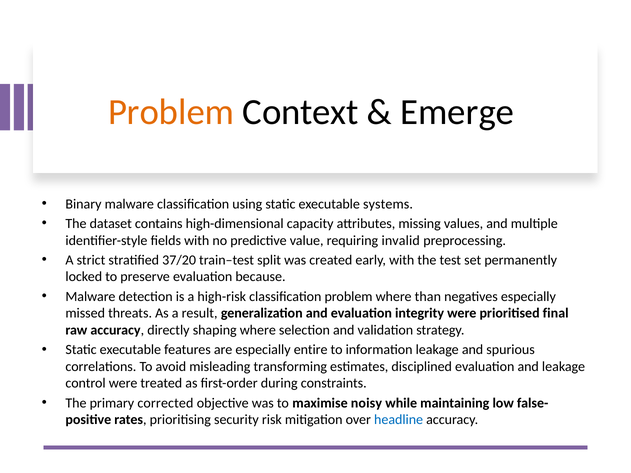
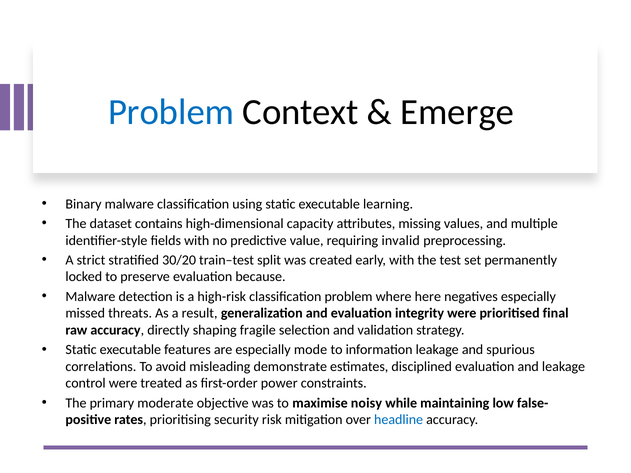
Problem at (171, 112) colour: orange -> blue
systems: systems -> learning
37/20: 37/20 -> 30/20
than: than -> here
shaping where: where -> fragile
entire: entire -> mode
transforming: transforming -> demonstrate
during: during -> power
corrected: corrected -> moderate
